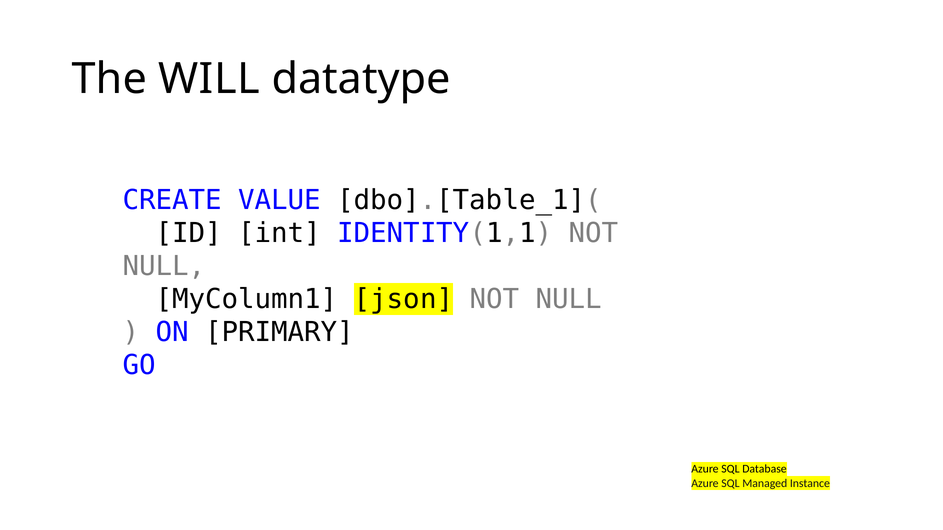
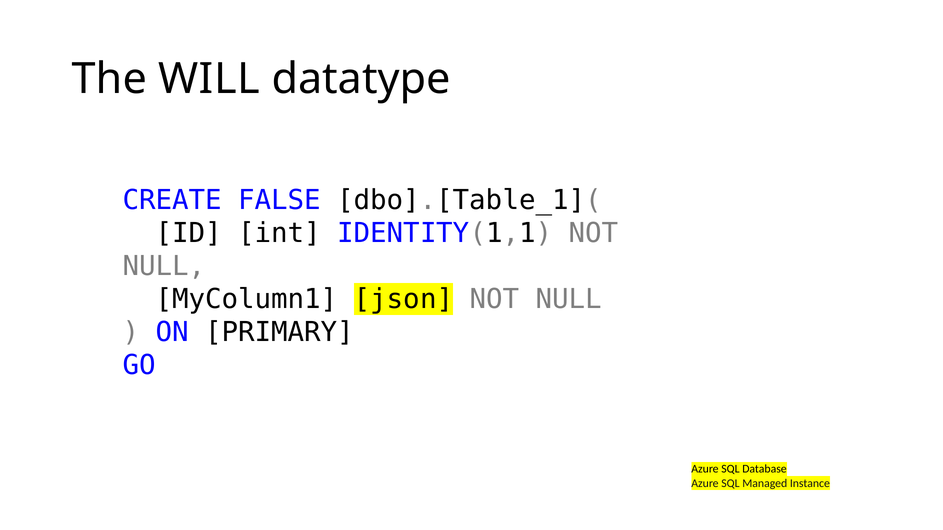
VALUE: VALUE -> FALSE
